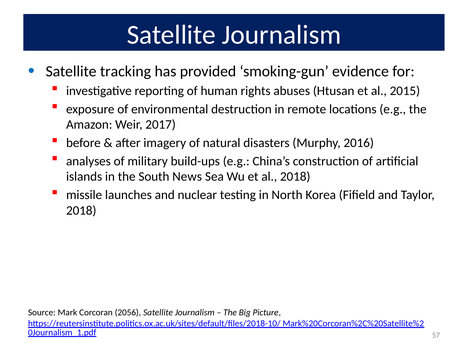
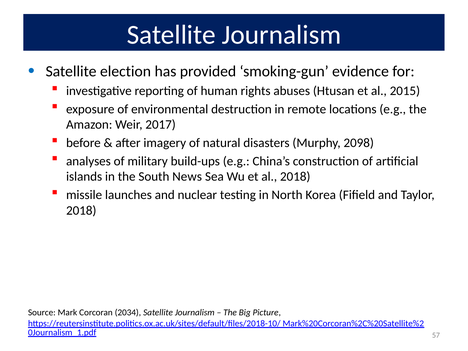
tracking: tracking -> election
2016: 2016 -> 2098
2056: 2056 -> 2034
